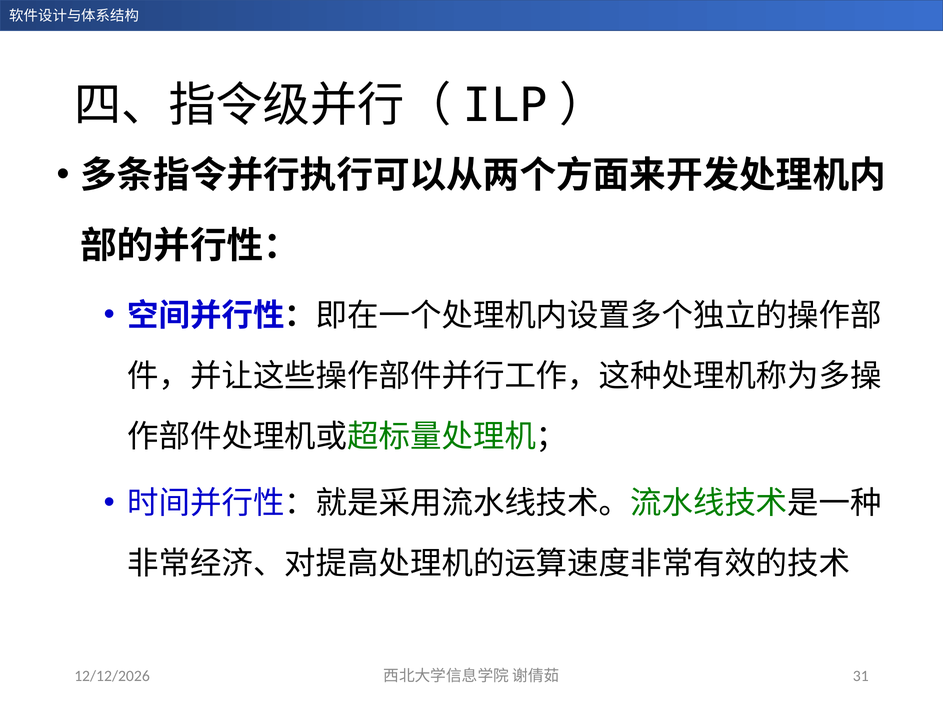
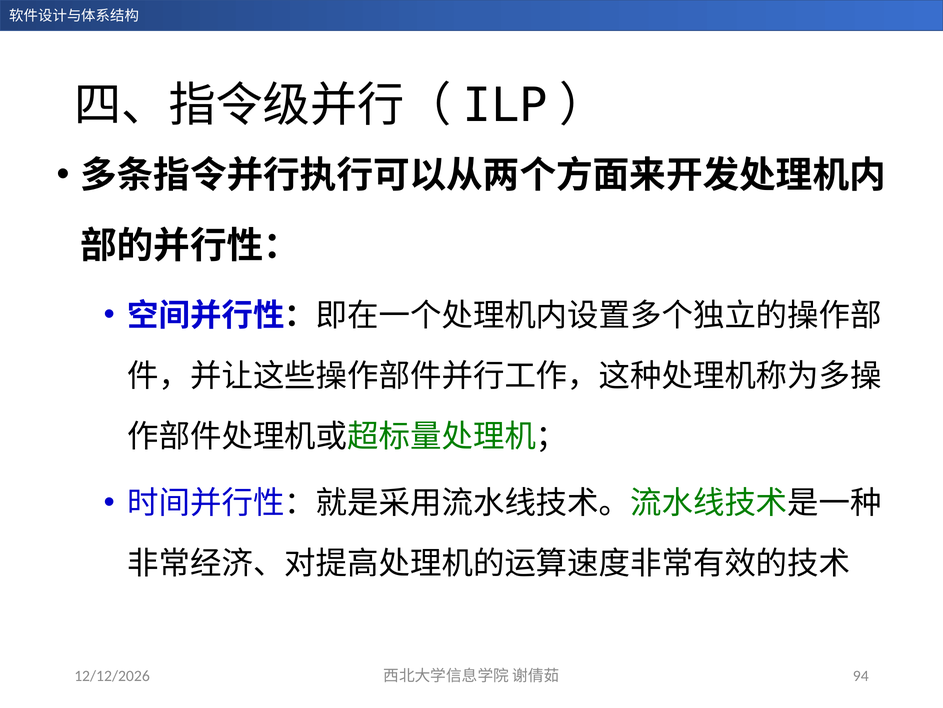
31: 31 -> 94
